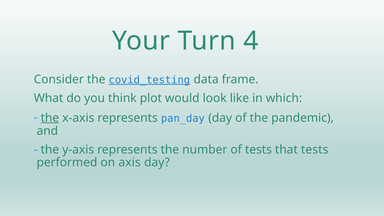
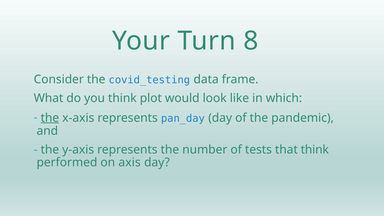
4: 4 -> 8
covid_testing underline: present -> none
that tests: tests -> think
